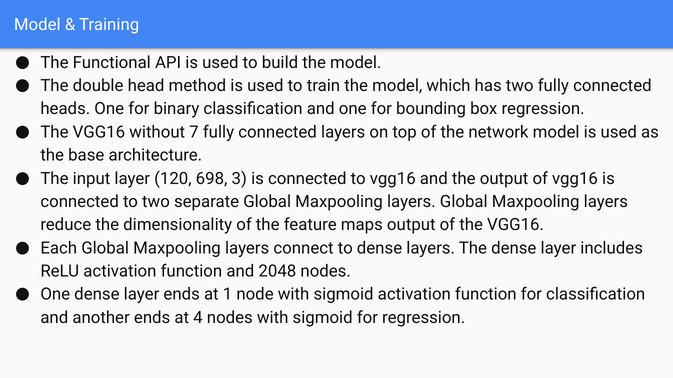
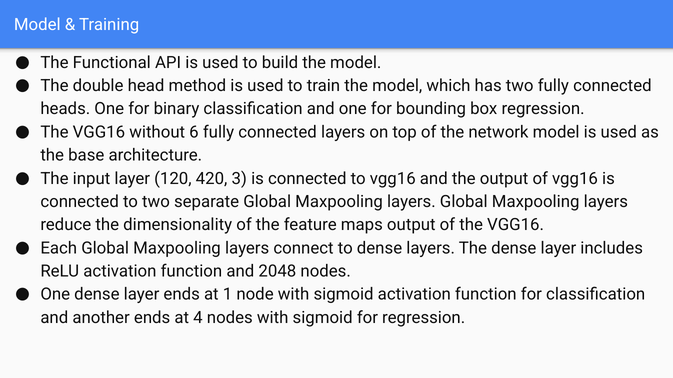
7: 7 -> 6
698: 698 -> 420
